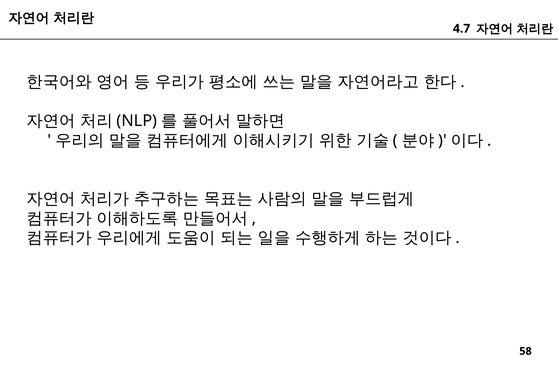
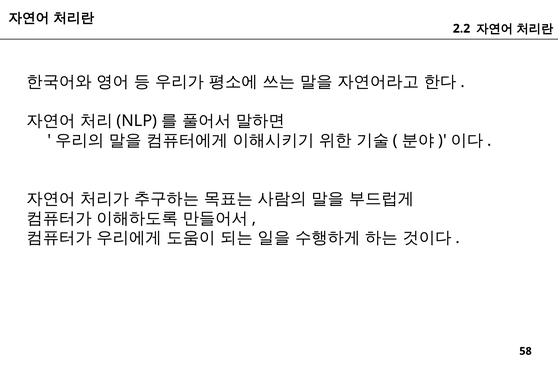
4.7: 4.7 -> 2.2
